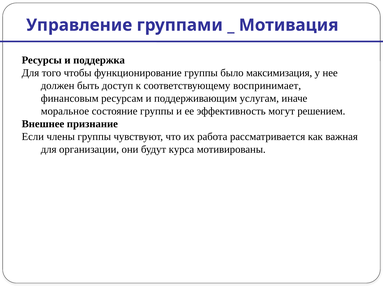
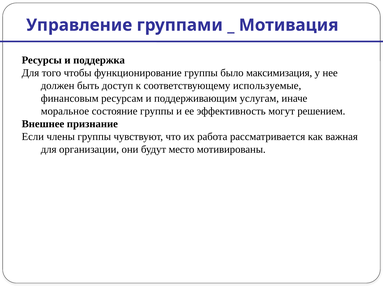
воспринимает: воспринимает -> используемые
курса: курса -> место
